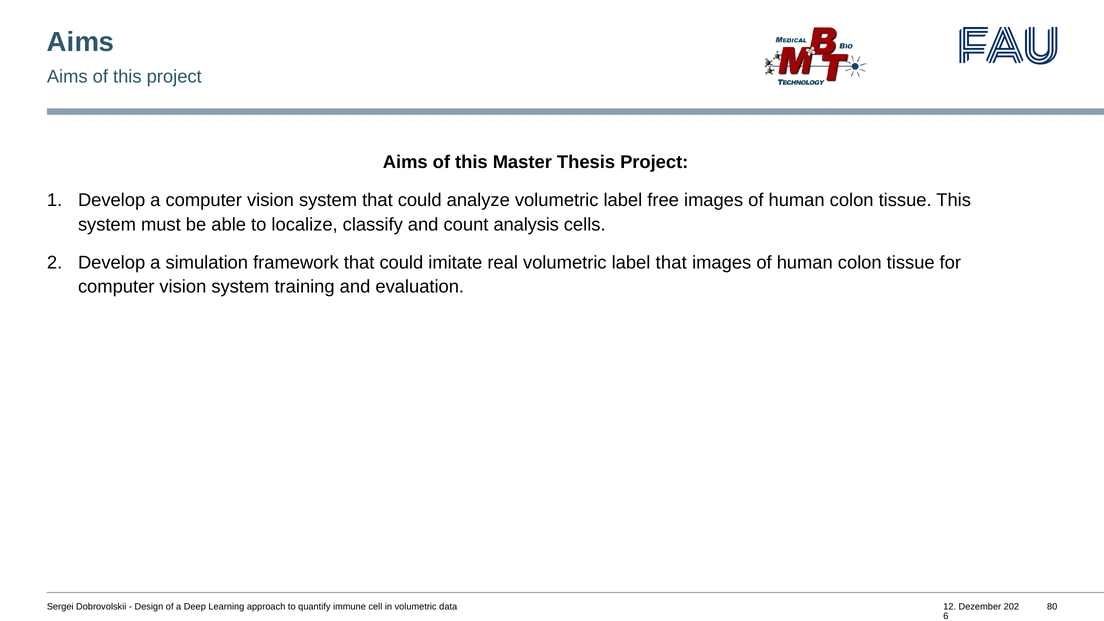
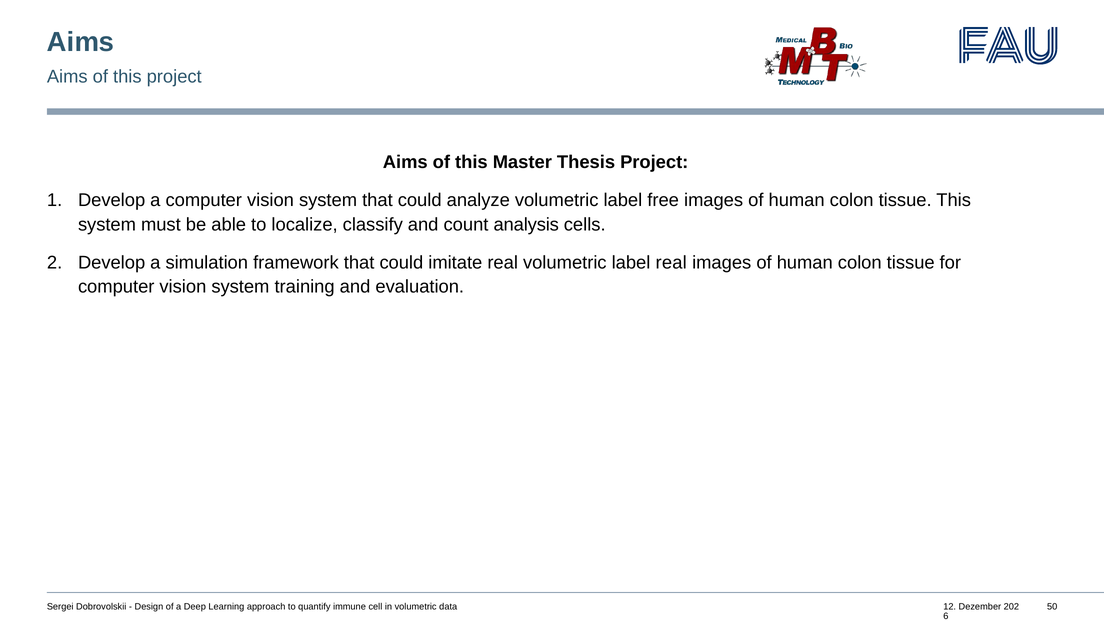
label that: that -> real
80: 80 -> 50
